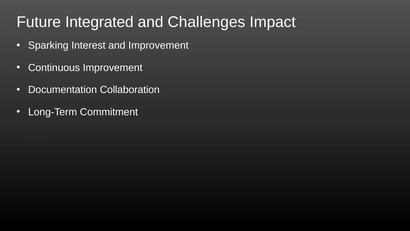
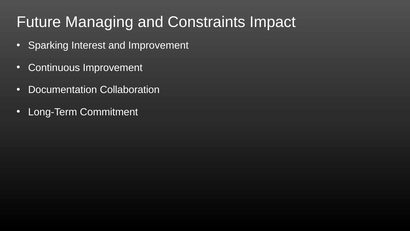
Integrated: Integrated -> Managing
Challenges: Challenges -> Constraints
